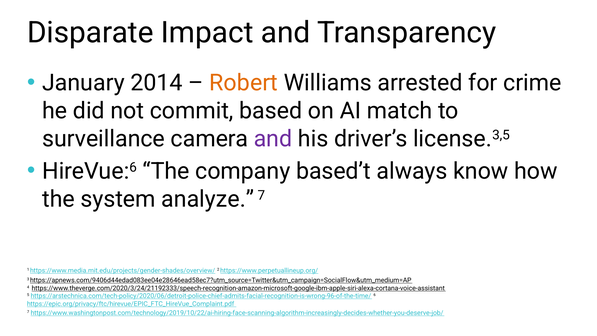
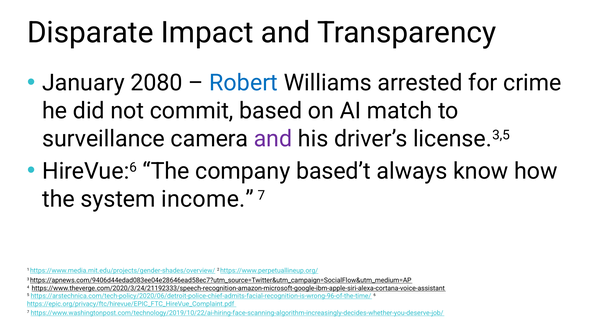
2014: 2014 -> 2080
Robert colour: orange -> blue
analyze: analyze -> income
